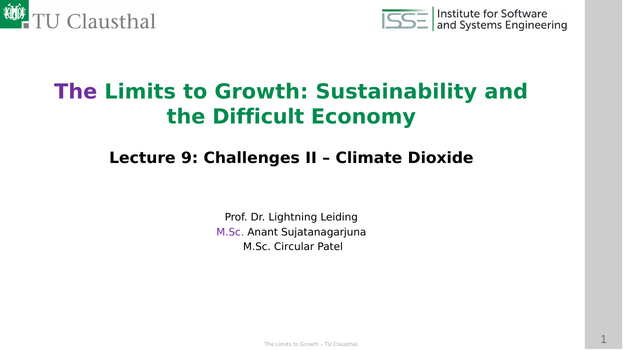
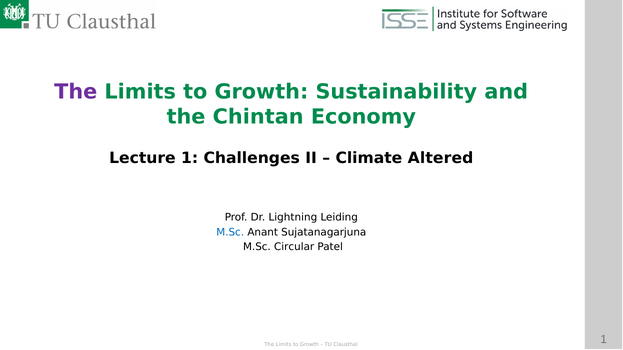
Difficult: Difficult -> Chintan
Lecture 9: 9 -> 1
Dioxide: Dioxide -> Altered
M.Sc at (230, 232) colour: purple -> blue
